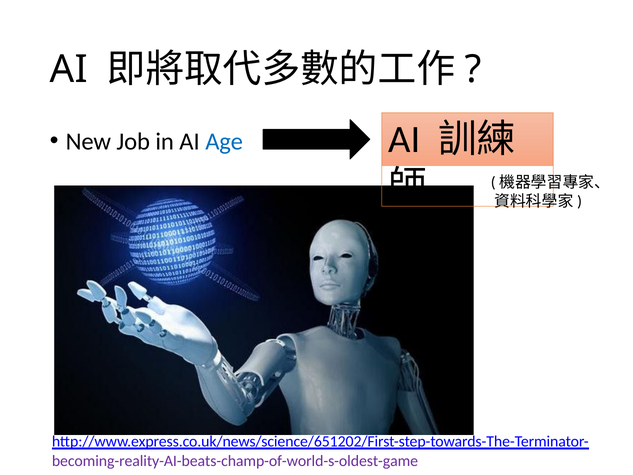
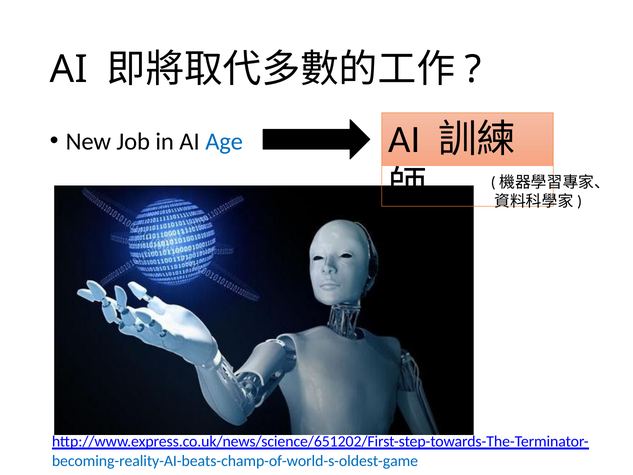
becoming-reality-AI-beats-champ-of-world-s-oldest-game colour: purple -> blue
